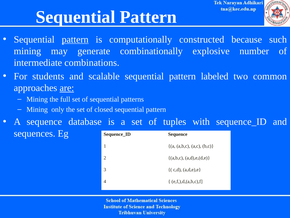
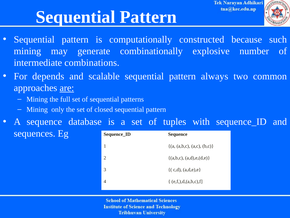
pattern at (75, 39) underline: present -> none
students: students -> depends
labeled: labeled -> always
